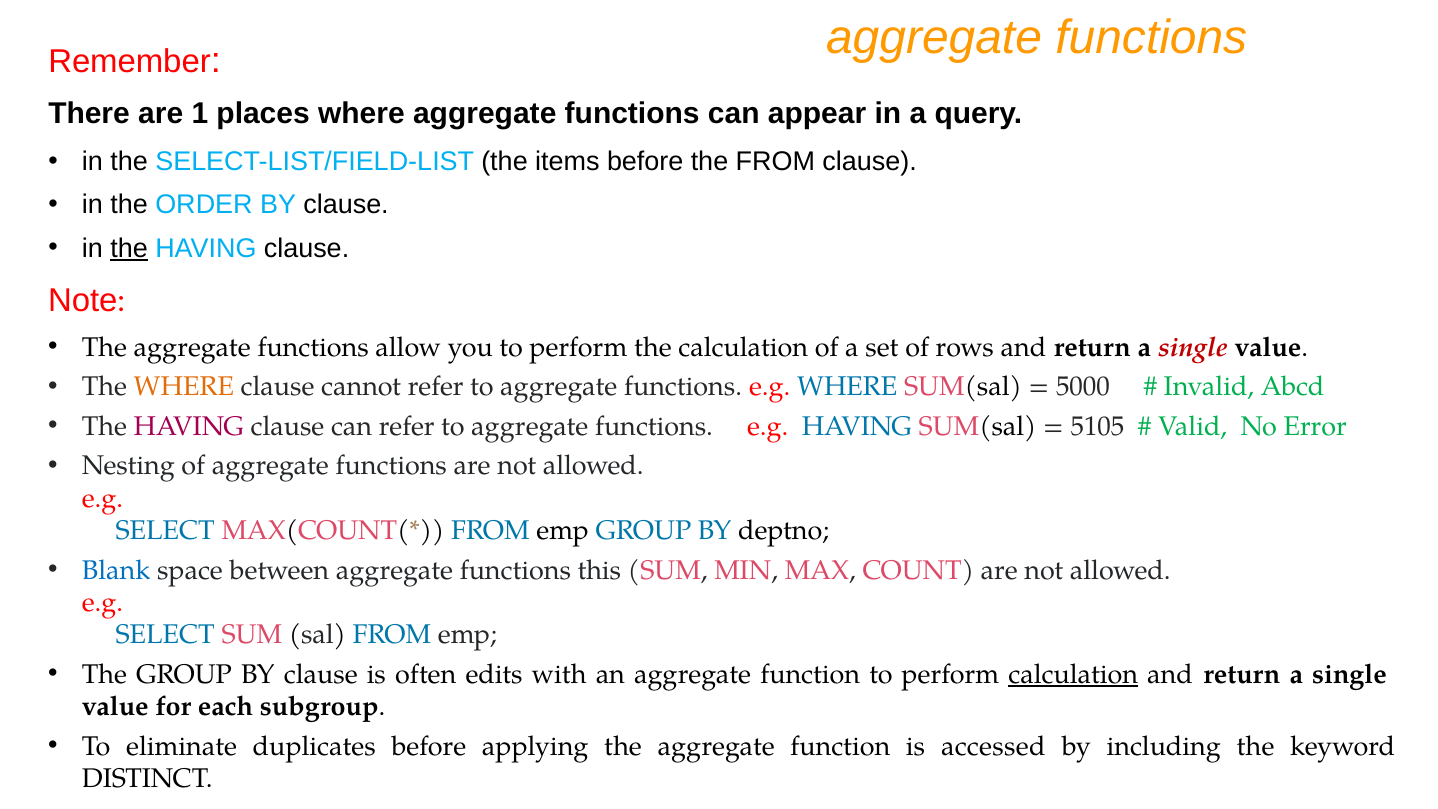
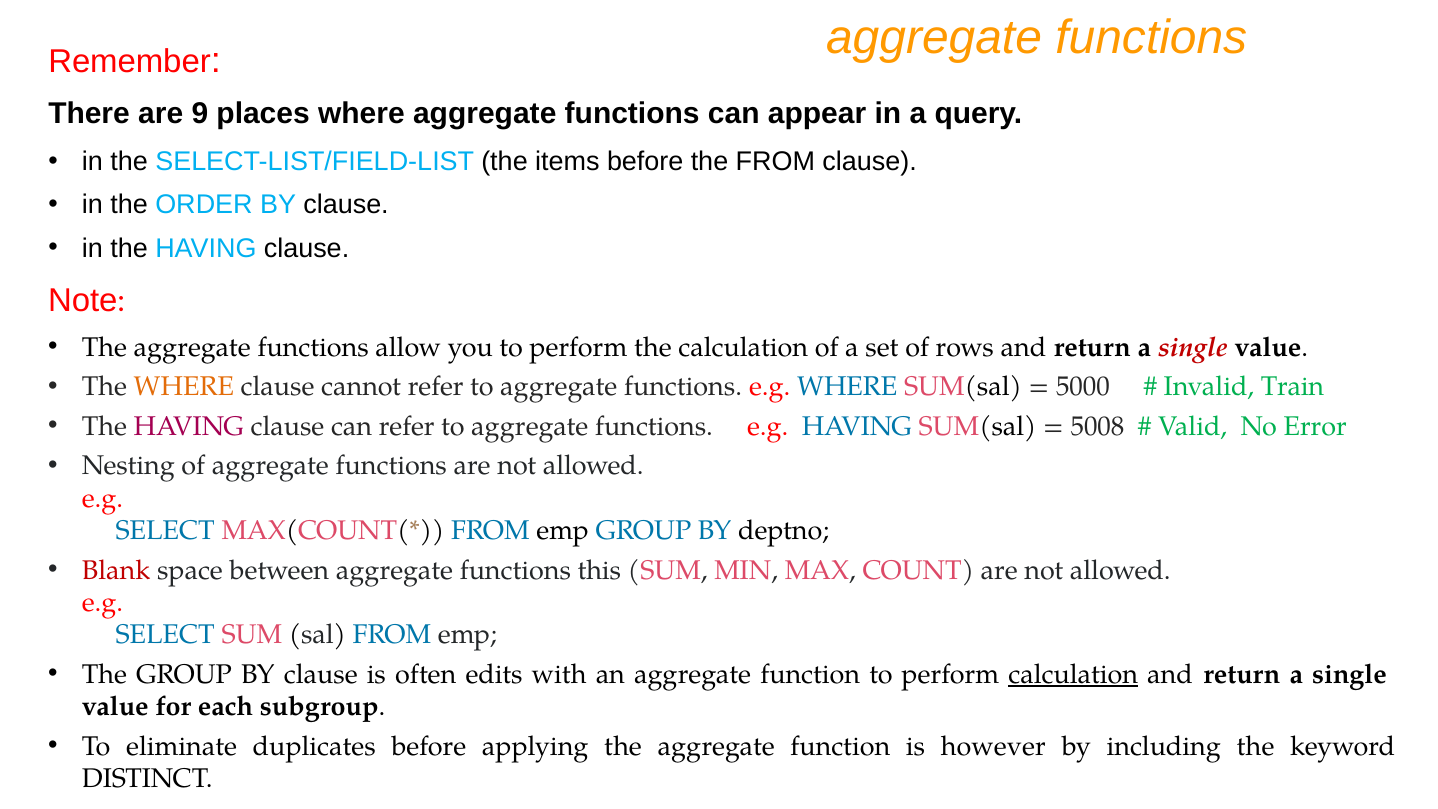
1: 1 -> 9
the at (129, 248) underline: present -> none
Abcd: Abcd -> Train
5105: 5105 -> 5008
Blank colour: blue -> red
accessed: accessed -> however
